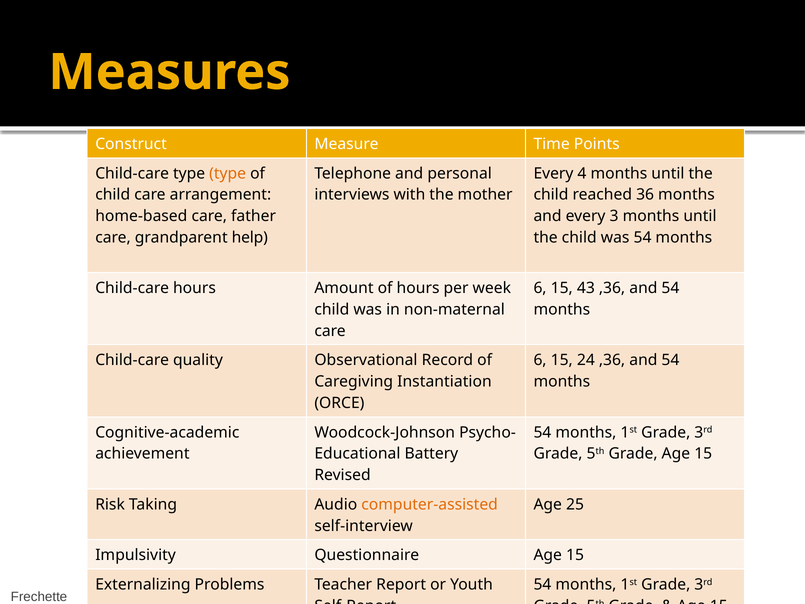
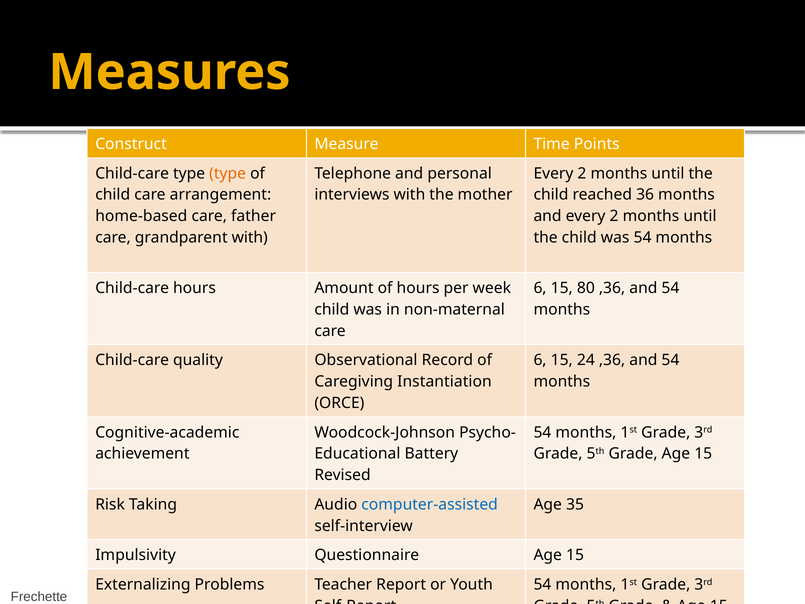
4 at (582, 173): 4 -> 2
and every 3: 3 -> 2
grandparent help: help -> with
43: 43 -> 80
computer-assisted colour: orange -> blue
25: 25 -> 35
